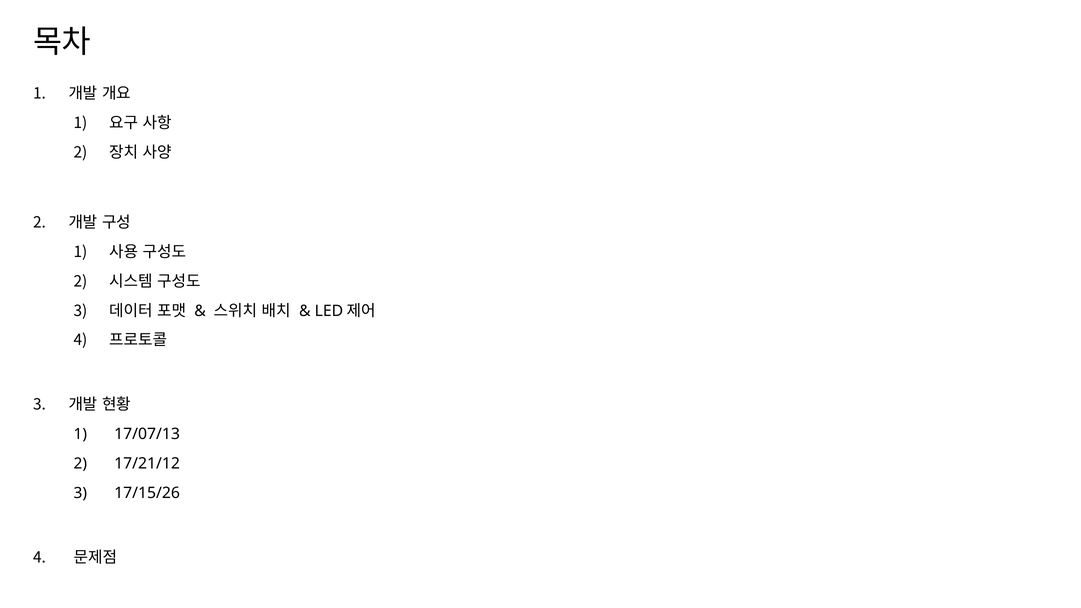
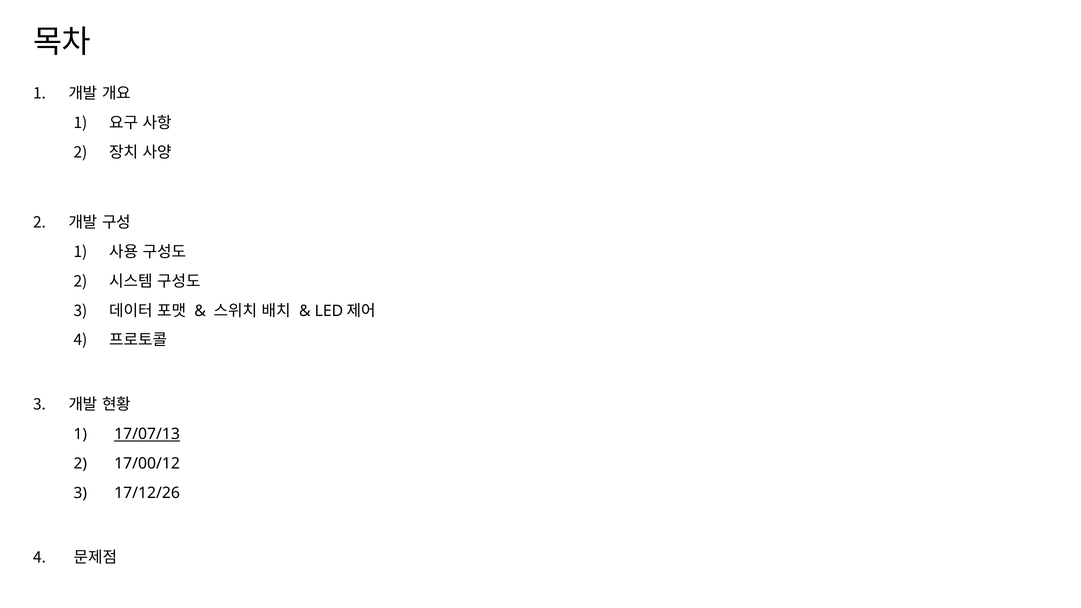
17/07/13 underline: none -> present
17/21/12: 17/21/12 -> 17/00/12
17/15/26: 17/15/26 -> 17/12/26
